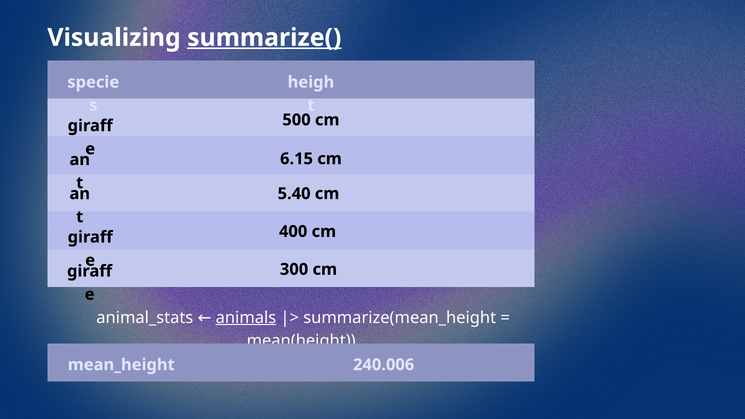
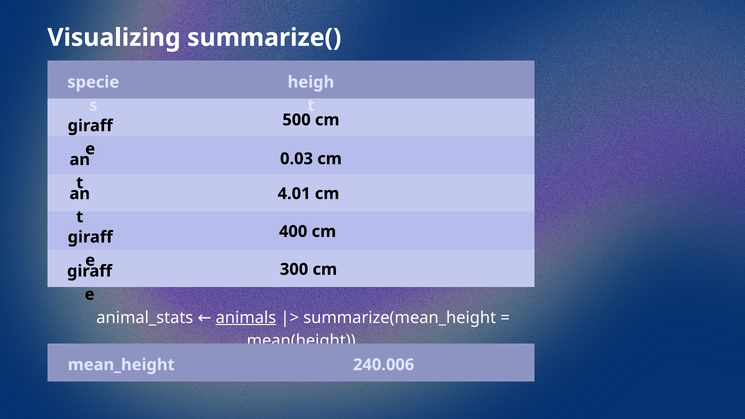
summarize( underline: present -> none
6.15: 6.15 -> 0.03
5.40: 5.40 -> 4.01
